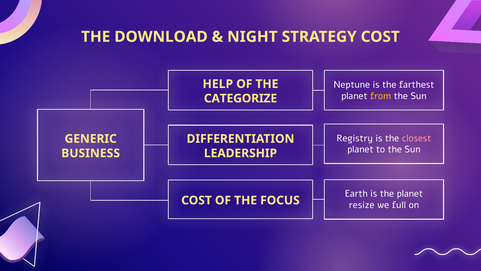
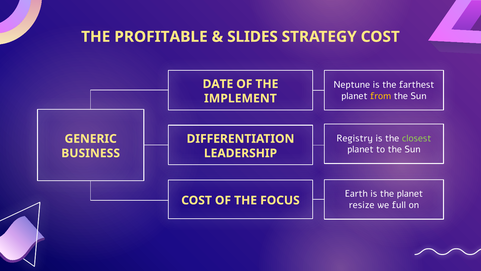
DOWNLOAD: DOWNLOAD -> PROFITABLE
NIGHT: NIGHT -> SLIDES
HELP: HELP -> DATE
CATEGORIZE: CATEGORIZE -> IMPLEMENT
closest colour: pink -> light green
